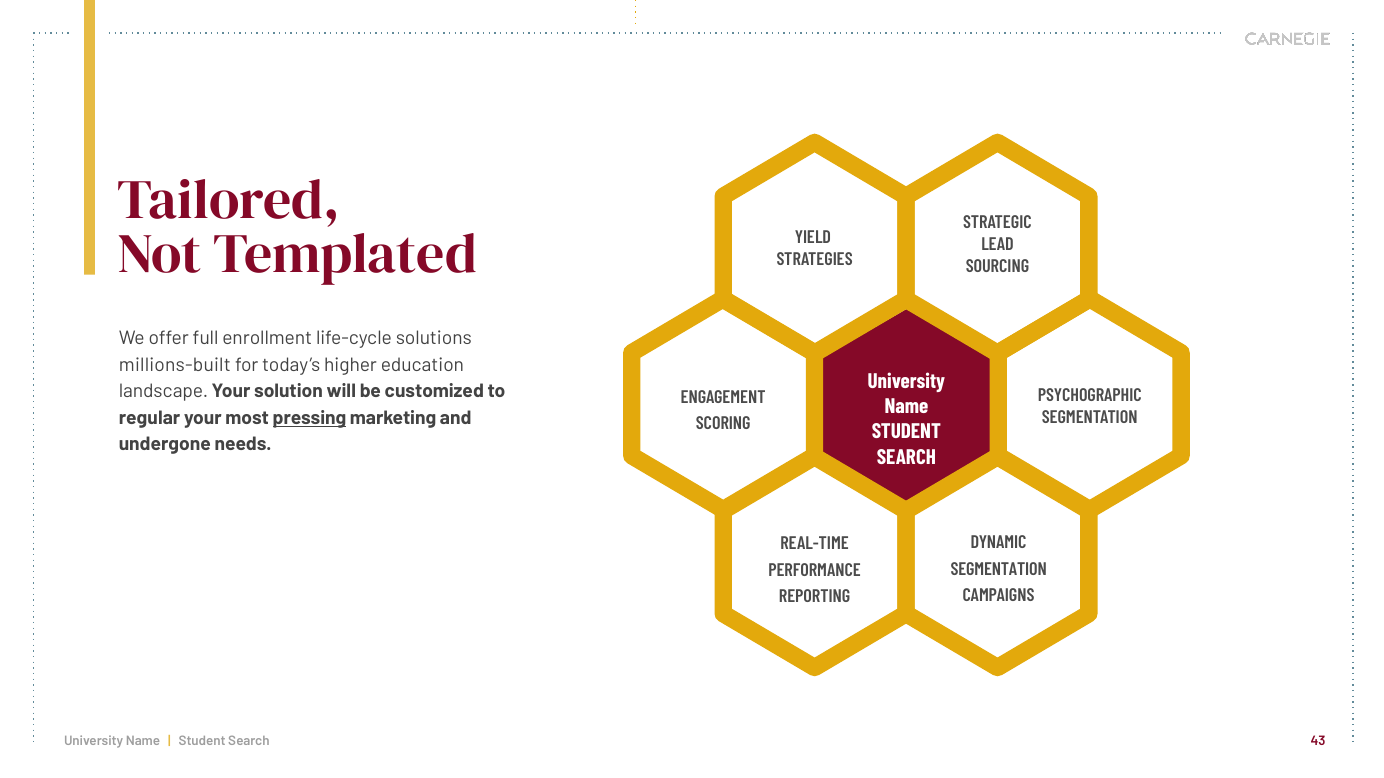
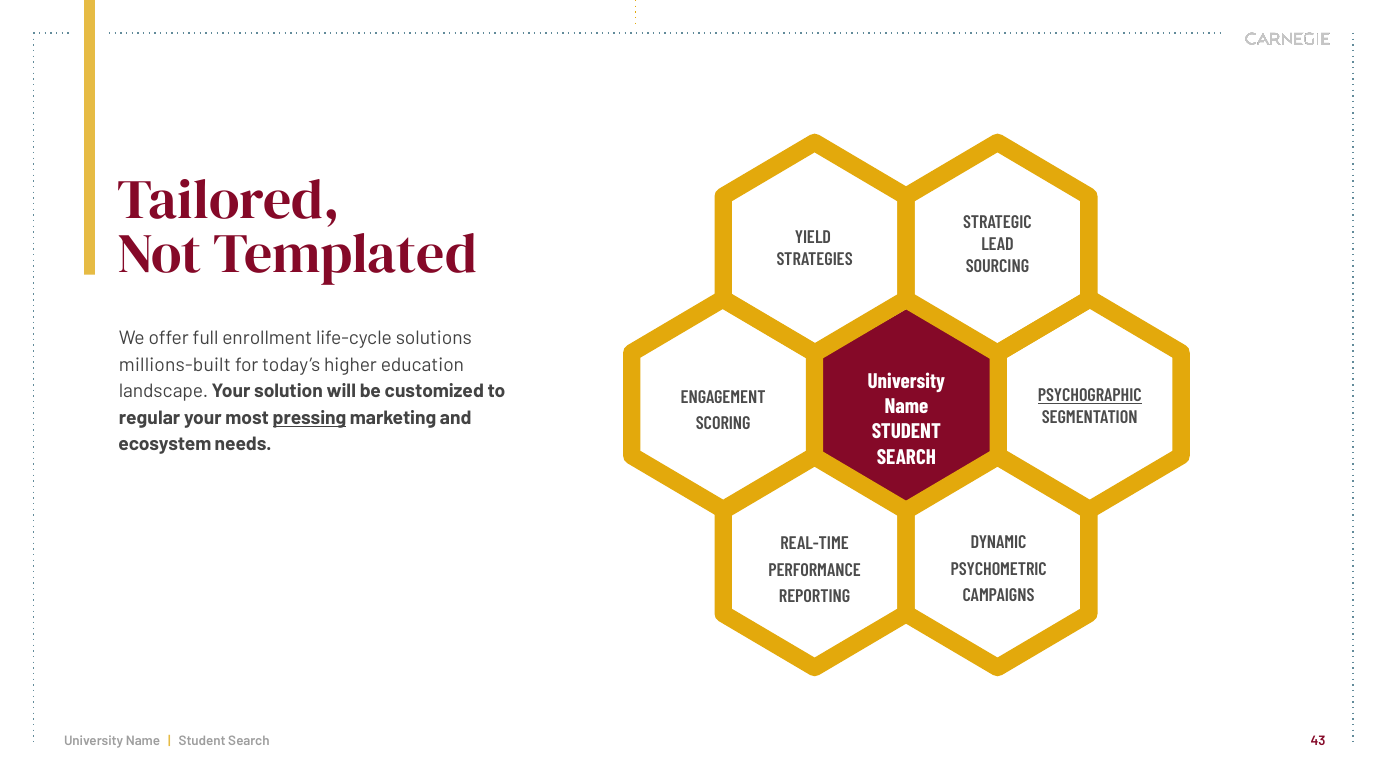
PSYCHOGRAPHIC underline: none -> present
undergone: undergone -> ecosystem
SEGMENTATION at (999, 569): SEGMENTATION -> PSYCHOMETRIC
